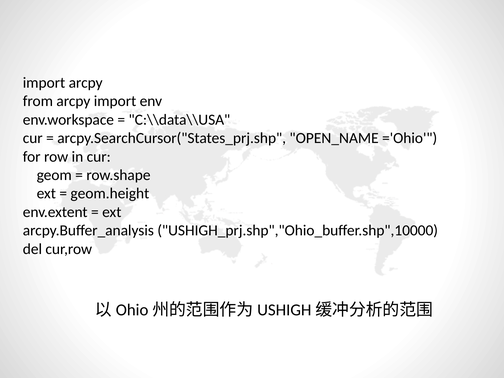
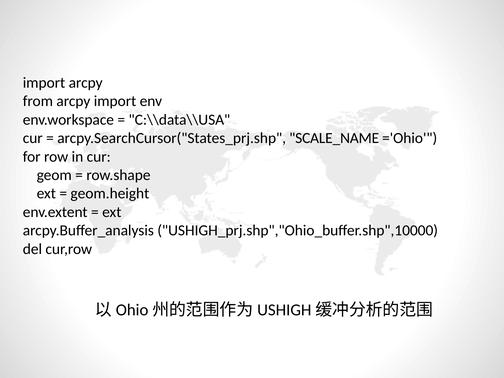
OPEN_NAME: OPEN_NAME -> SCALE_NAME
